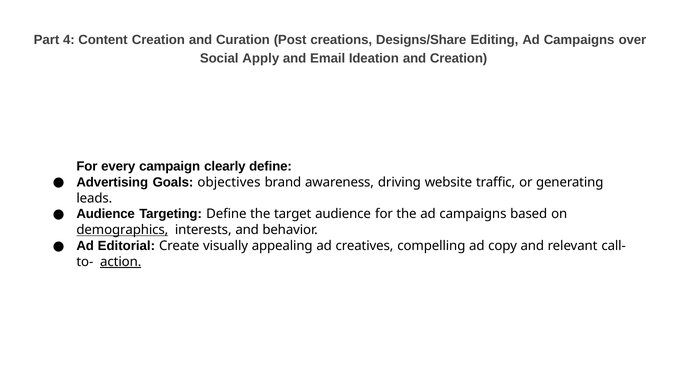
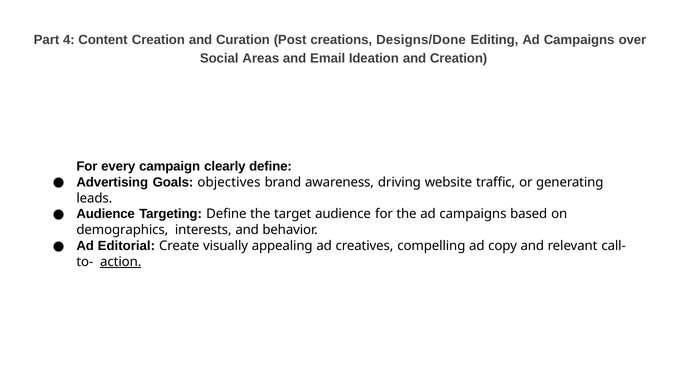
Designs/Share: Designs/Share -> Designs/Done
Apply: Apply -> Areas
demographics underline: present -> none
